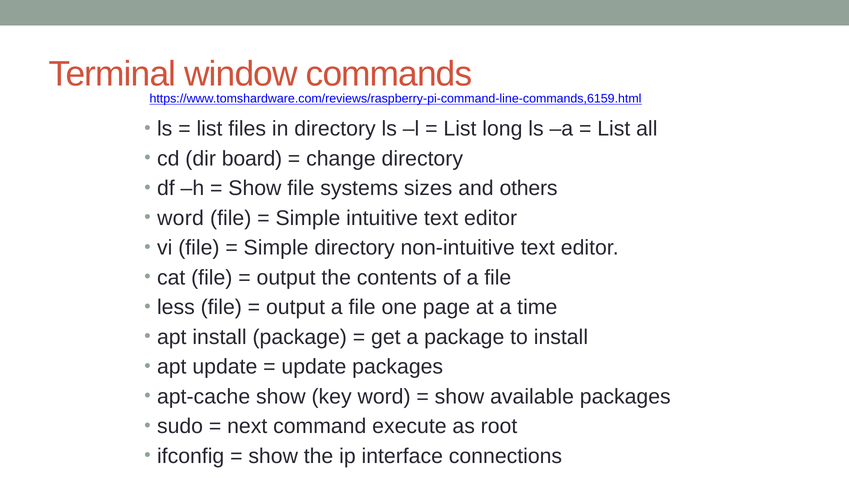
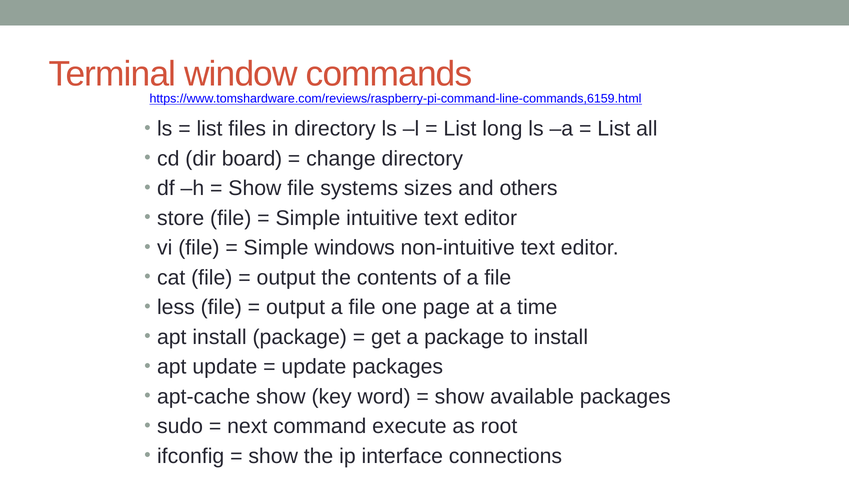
word at (181, 218): word -> store
Simple directory: directory -> windows
